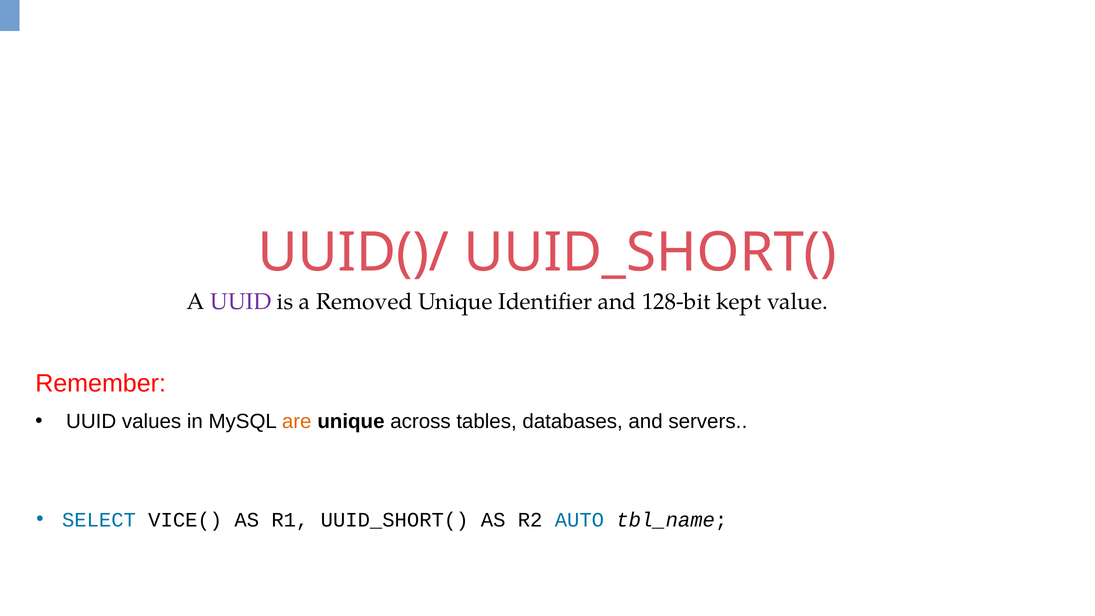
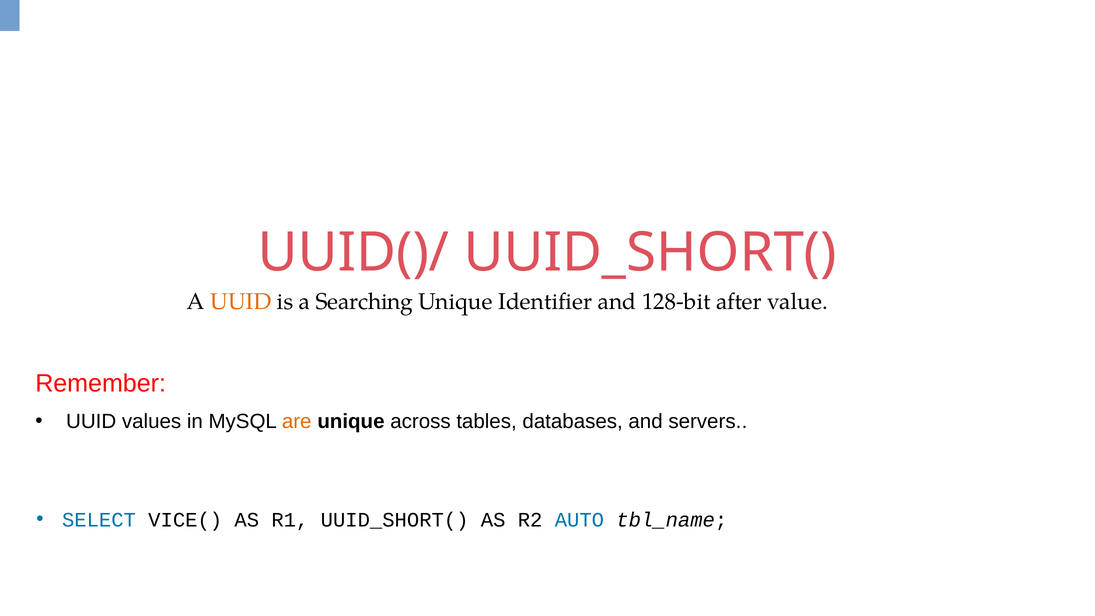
UUID at (241, 302) colour: purple -> orange
Removed: Removed -> Searching
kept: kept -> after
